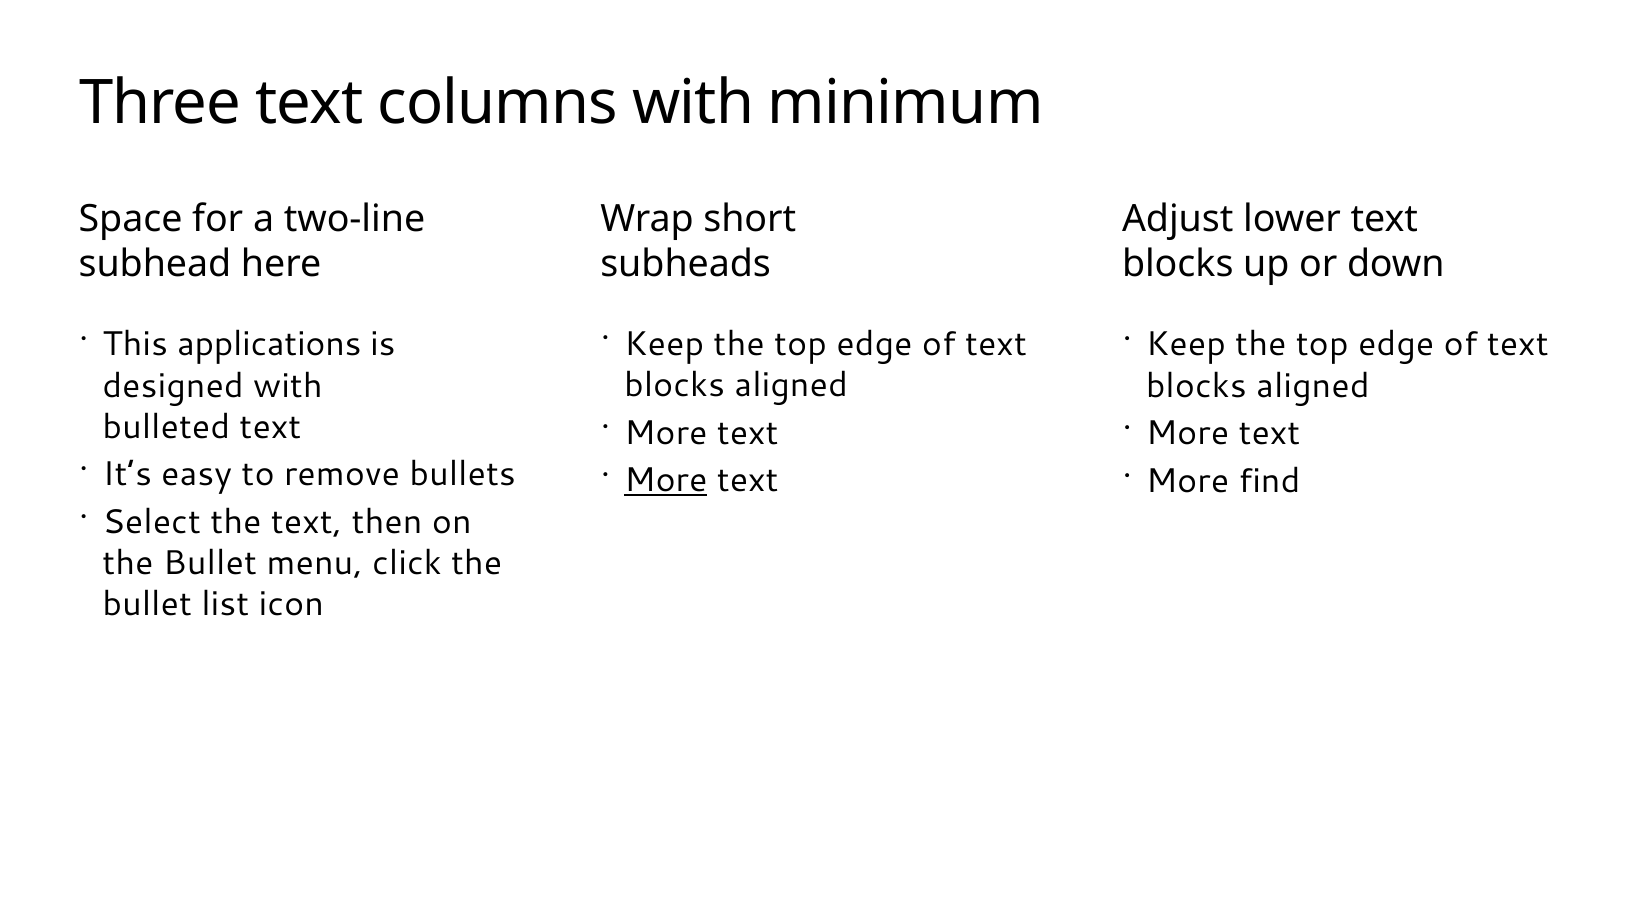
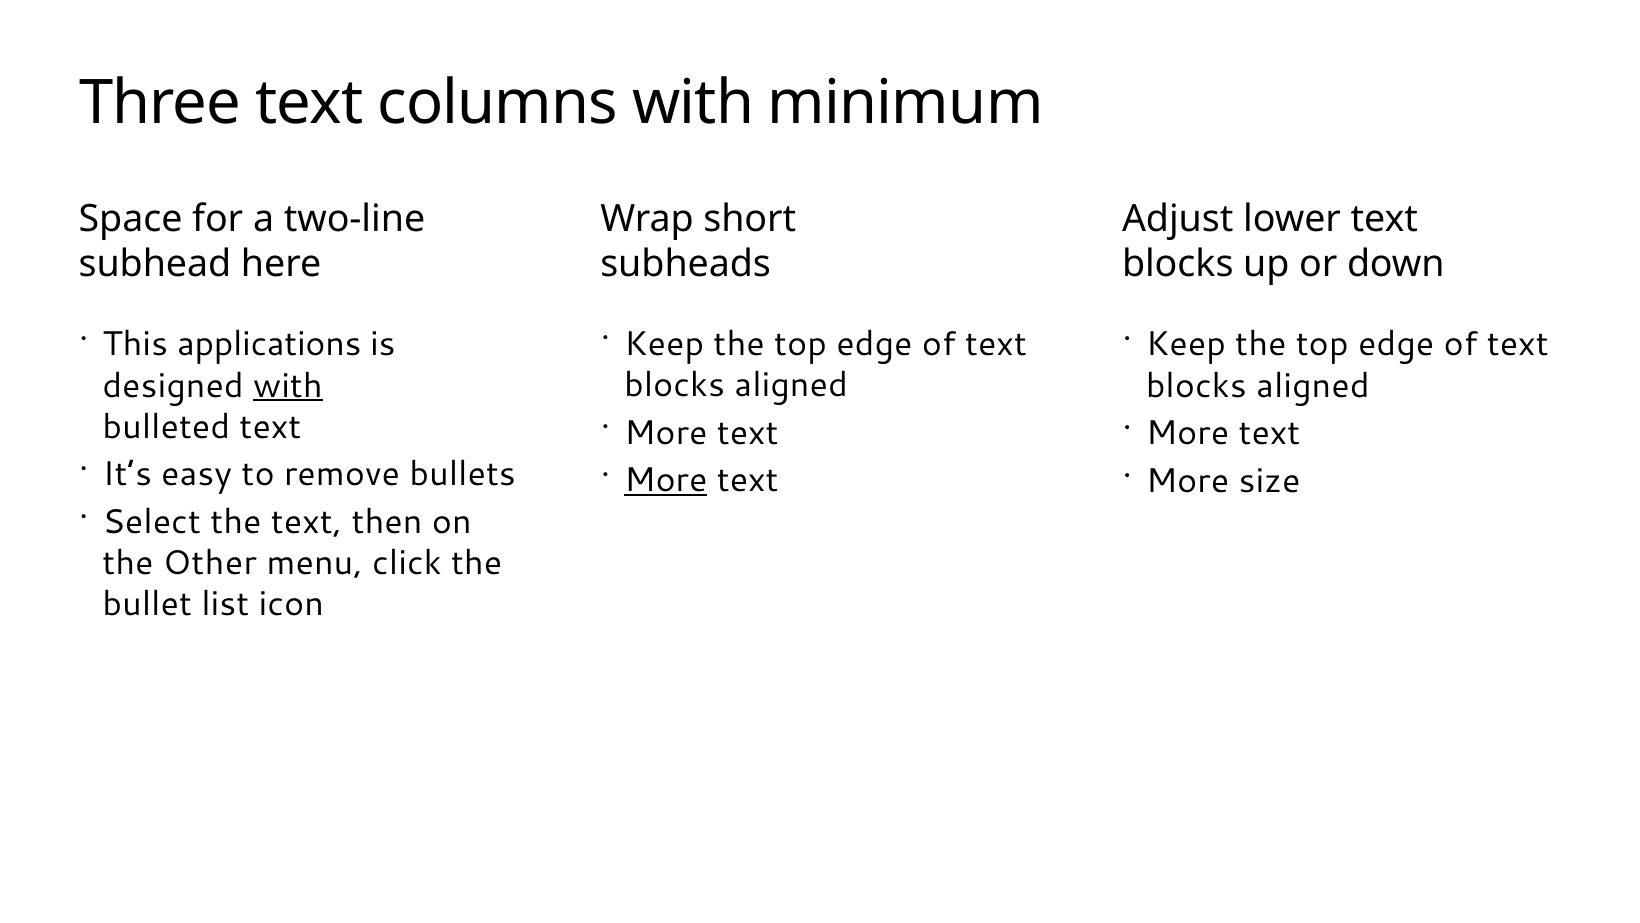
with at (288, 386) underline: none -> present
find: find -> size
Bullet at (210, 563): Bullet -> Other
